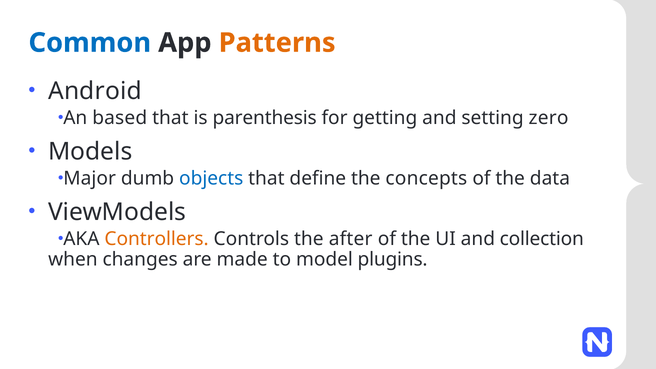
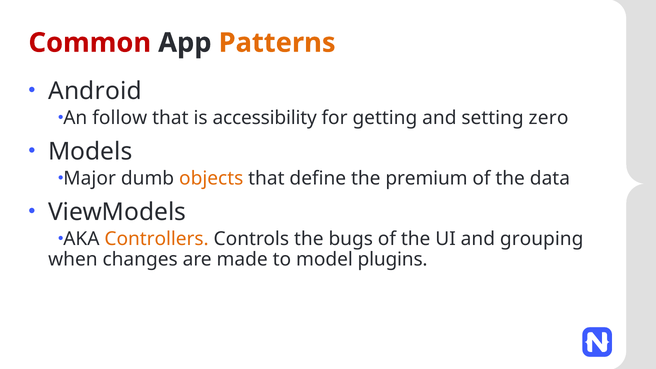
Common colour: blue -> red
based: based -> follow
parenthesis: parenthesis -> accessibility
objects colour: blue -> orange
concepts: concepts -> premium
after: after -> bugs
collection: collection -> grouping
